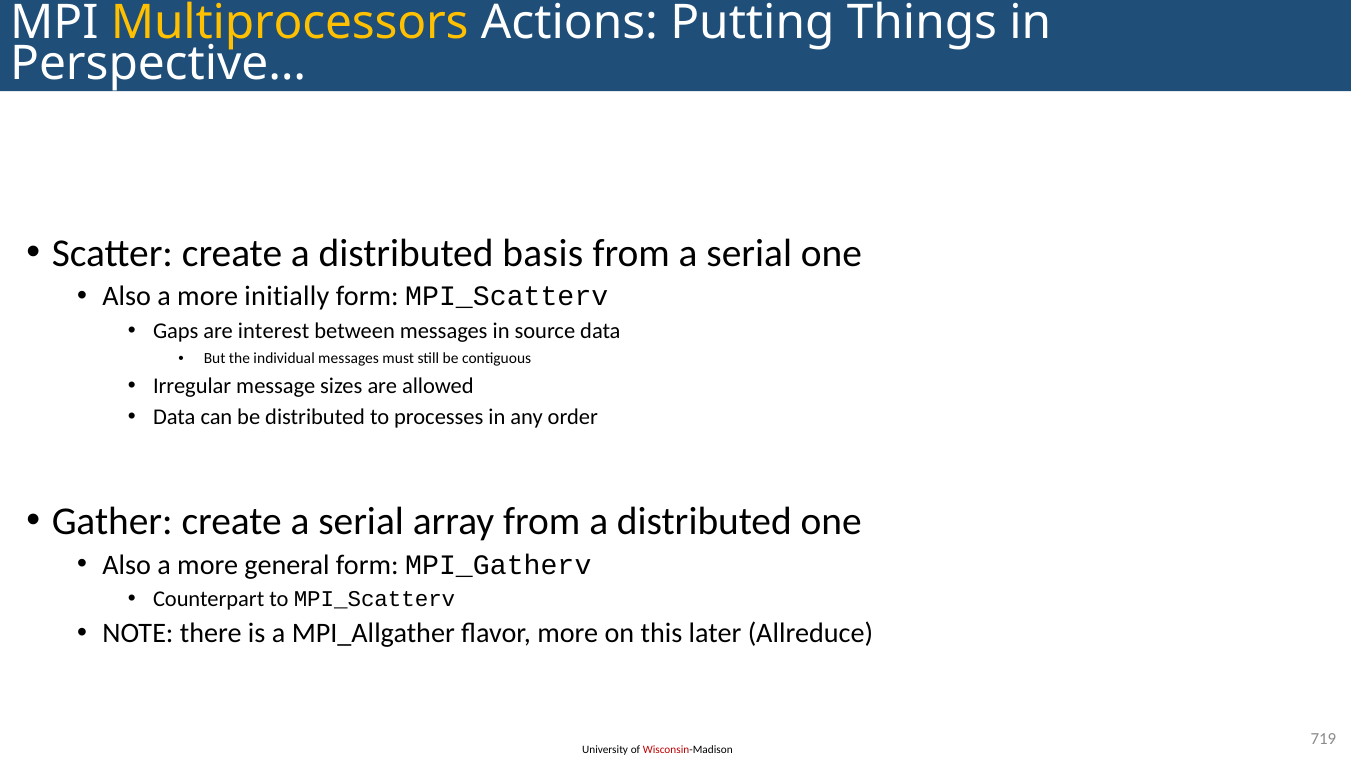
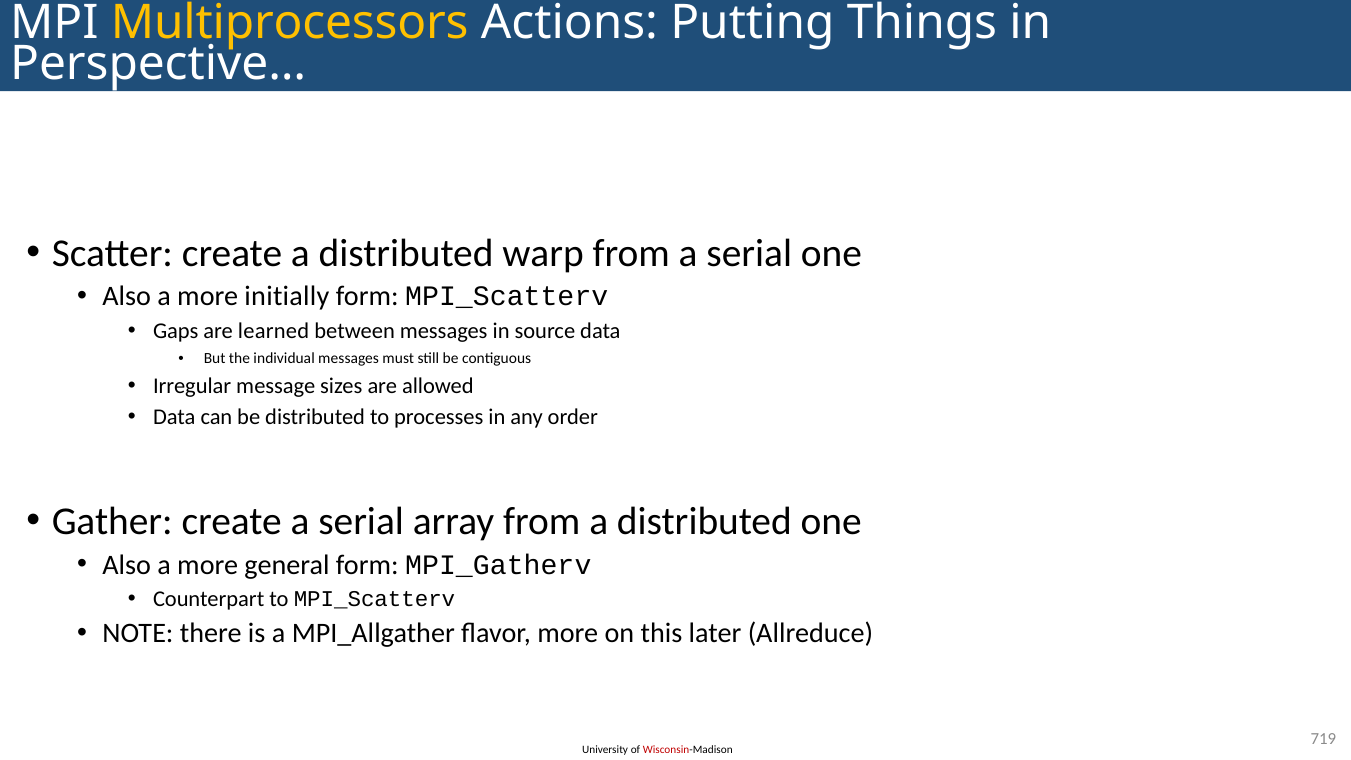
basis: basis -> warp
interest: interest -> learned
